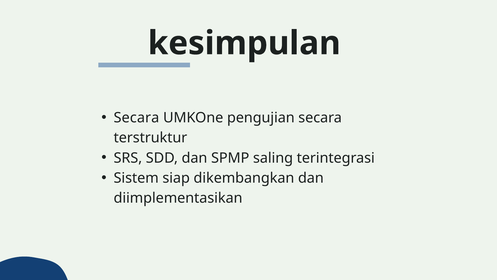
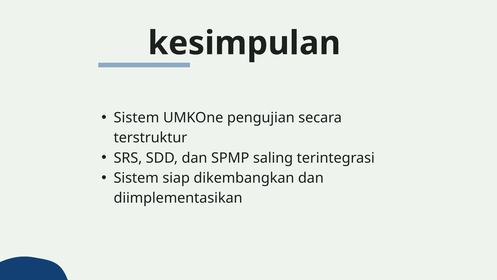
Secara at (136, 118): Secara -> Sistem
